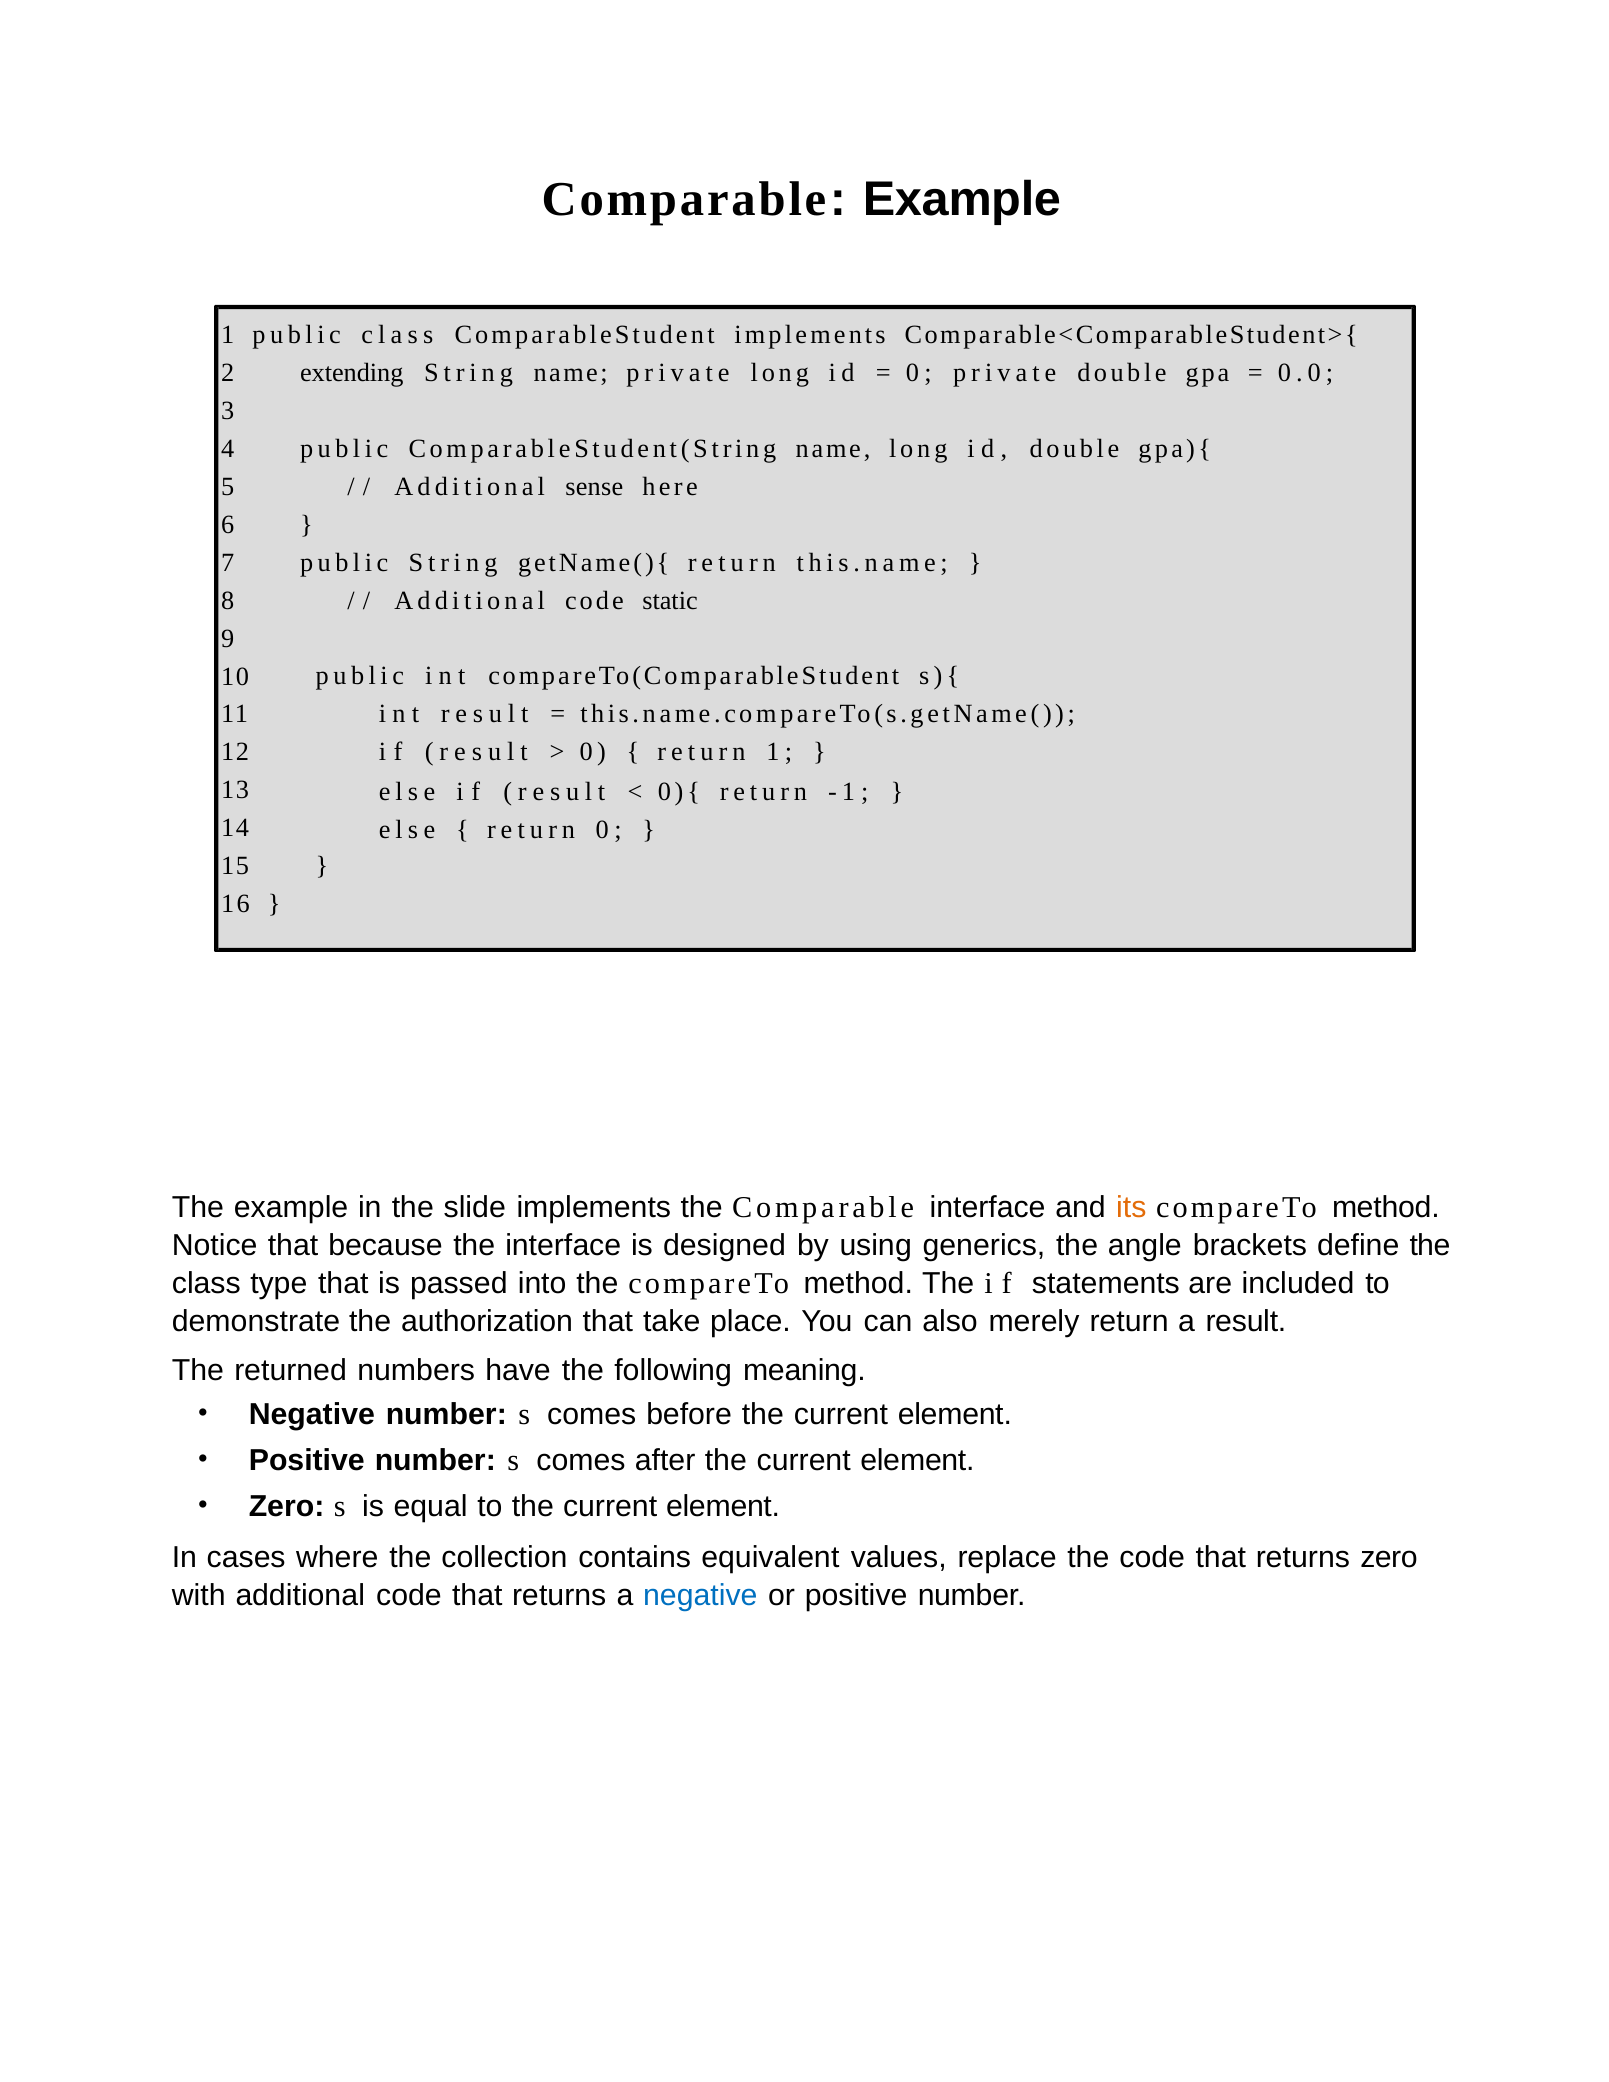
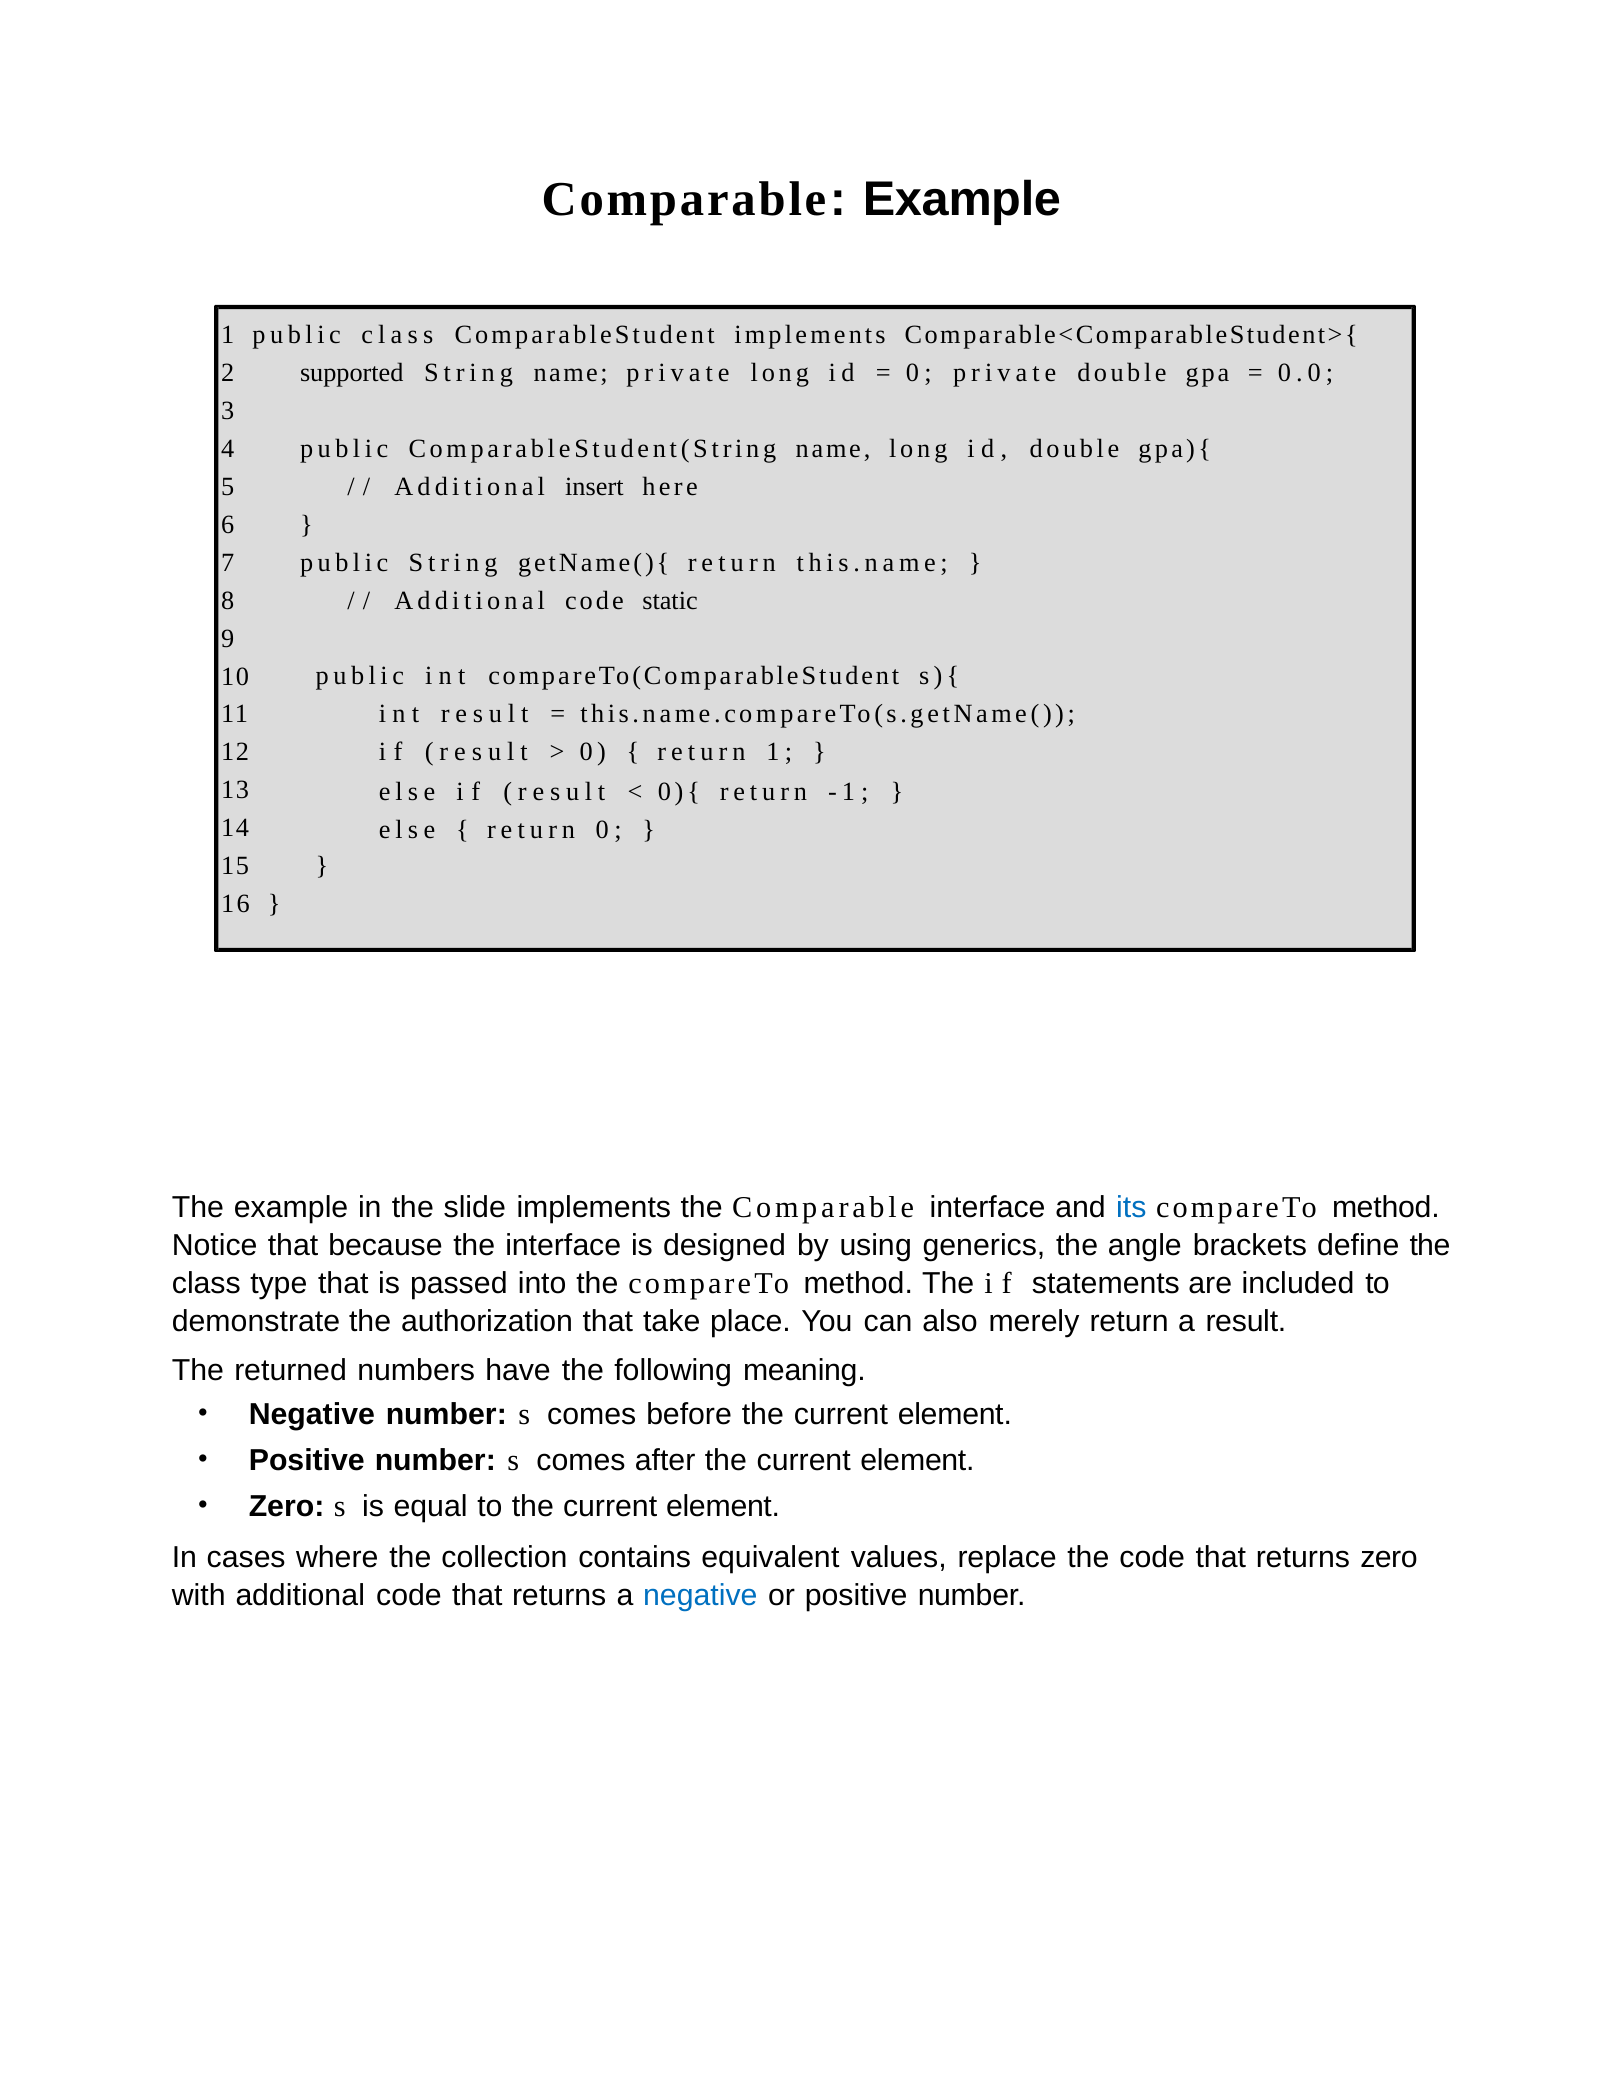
extending: extending -> supported
sense: sense -> insert
its colour: orange -> blue
